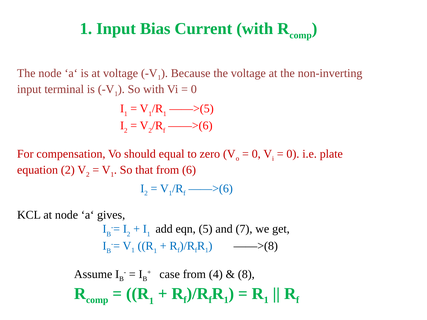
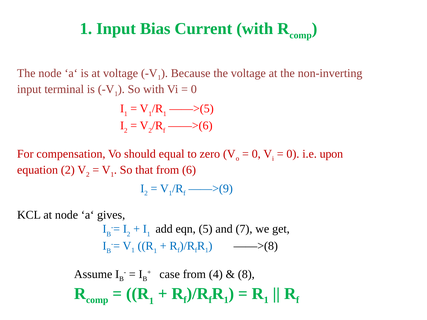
plate: plate -> upon
——>(6 at (211, 189): ——>(6 -> ——>(9
